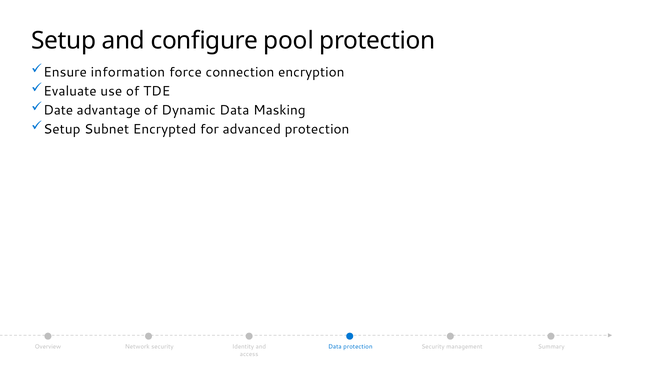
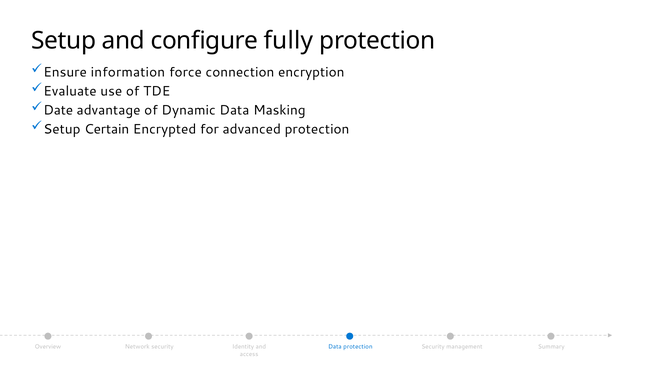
pool: pool -> fully
Subnet: Subnet -> Certain
